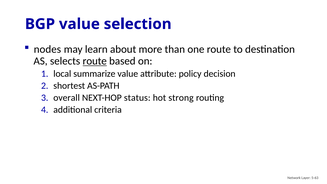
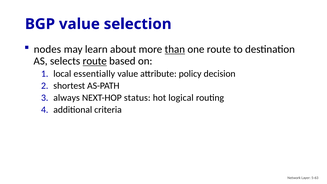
than underline: none -> present
summarize: summarize -> essentially
overall: overall -> always
strong: strong -> logical
